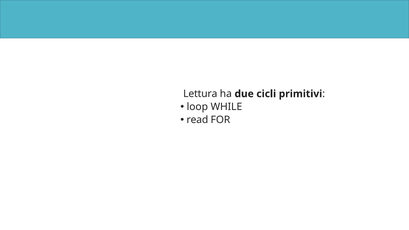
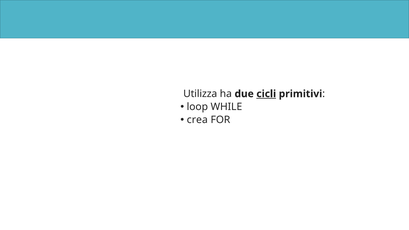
Lettura: Lettura -> Utilizza
cicli at (266, 94) underline: none -> present
read: read -> crea
